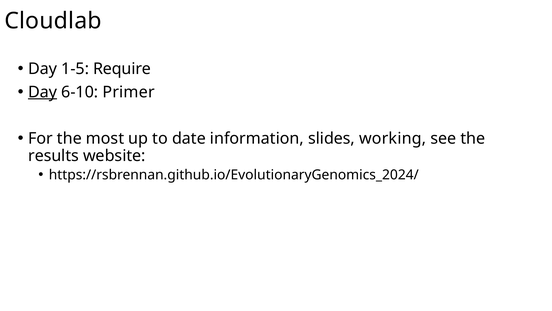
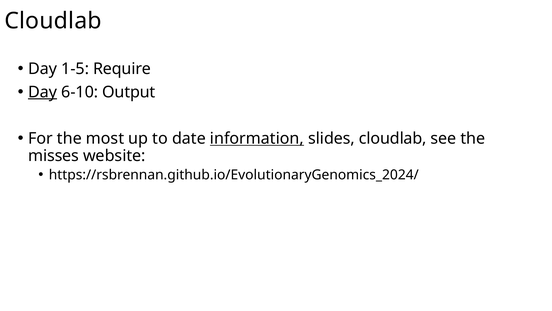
Primer: Primer -> Output
information underline: none -> present
slides working: working -> cloudlab
results: results -> misses
